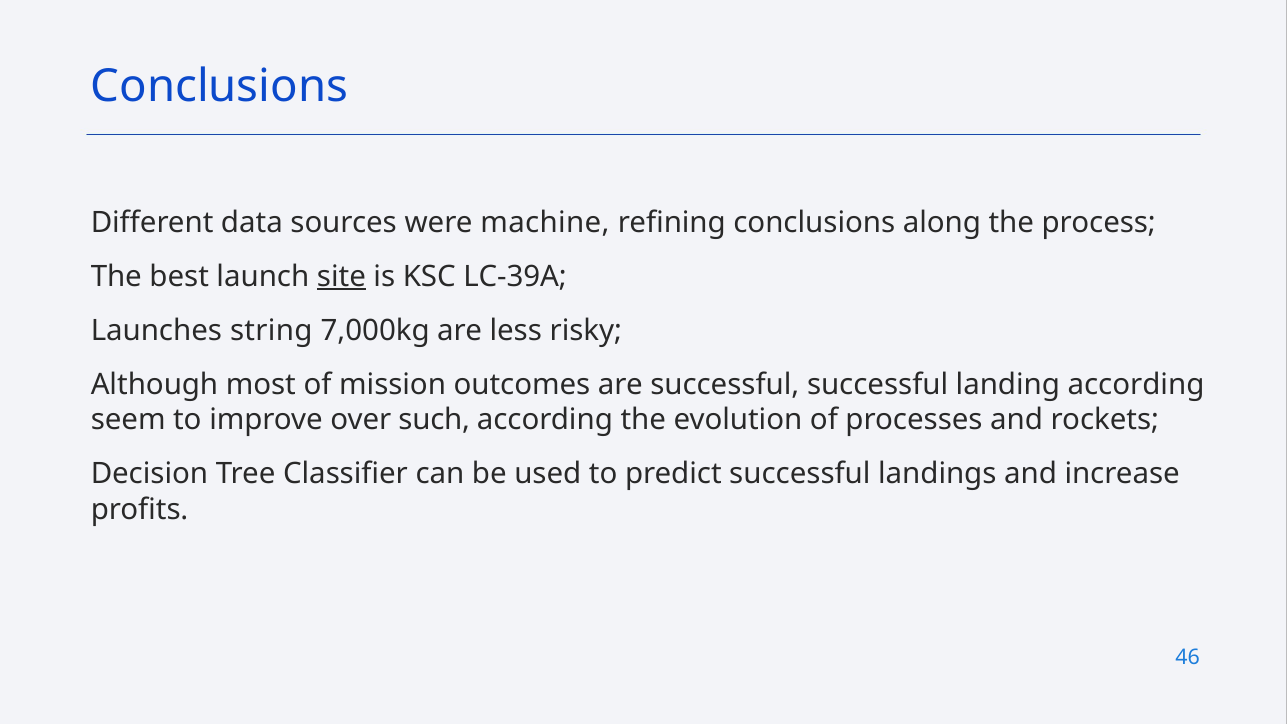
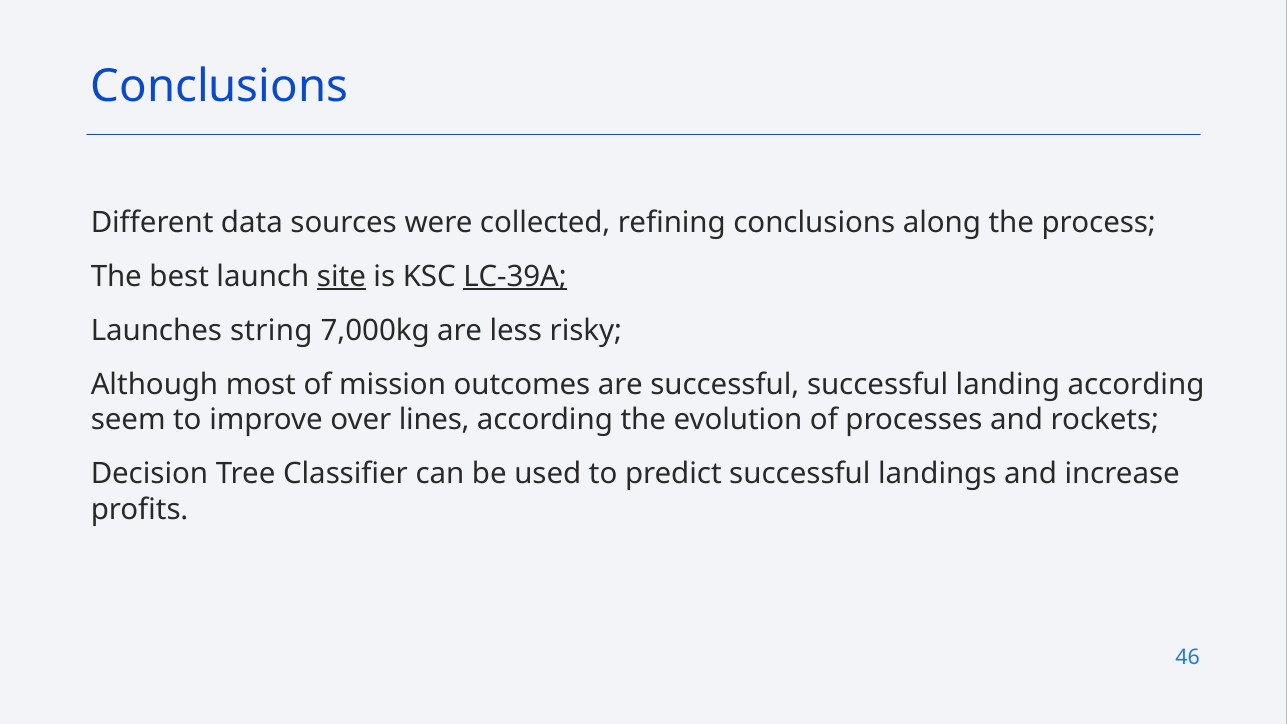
machine: machine -> collected
LC-39A underline: none -> present
such: such -> lines
